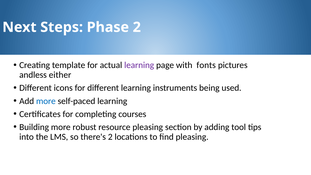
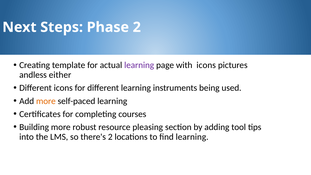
with fonts: fonts -> icons
more at (46, 101) colour: blue -> orange
find pleasing: pleasing -> learning
